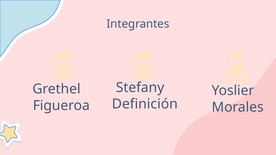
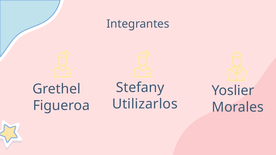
Definición: Definición -> Utilizarlos
